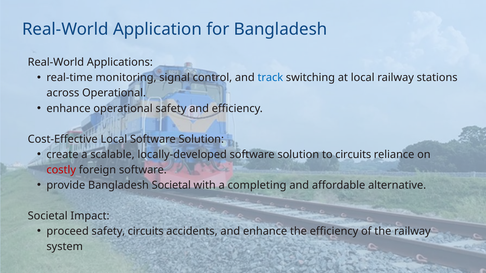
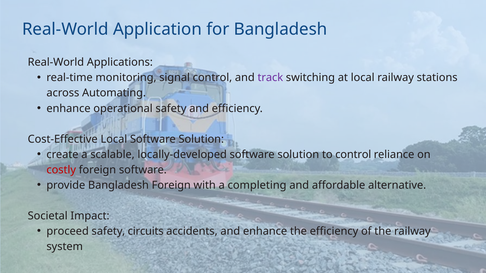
track colour: blue -> purple
across Operational: Operational -> Automating
to circuits: circuits -> control
Bangladesh Societal: Societal -> Foreign
